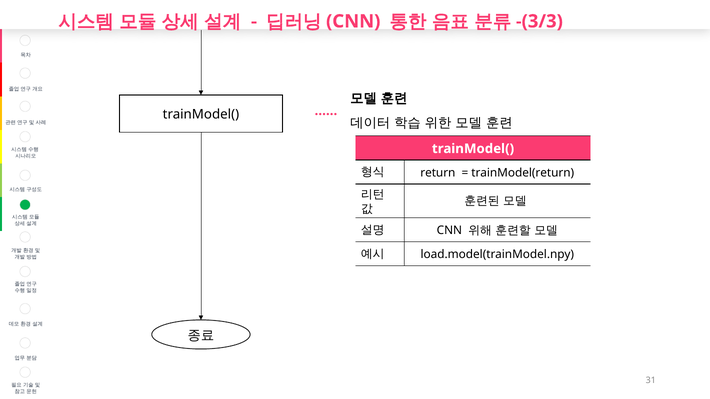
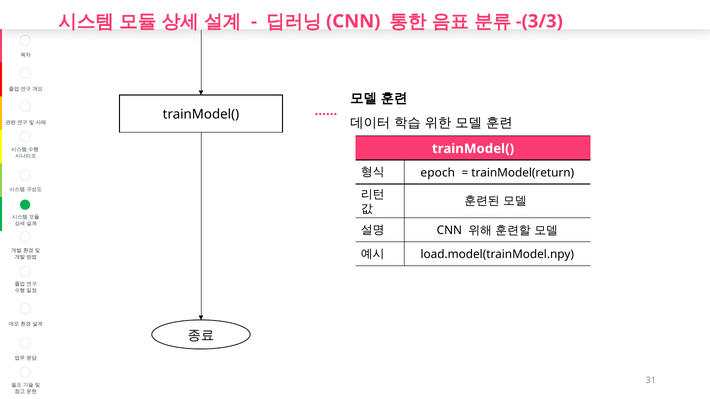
return: return -> epoch
